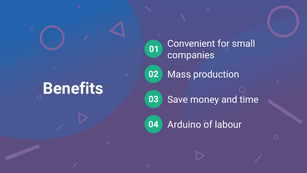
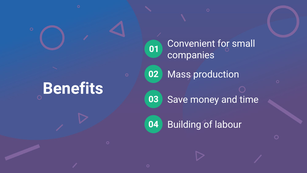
Arduino: Arduino -> Building
